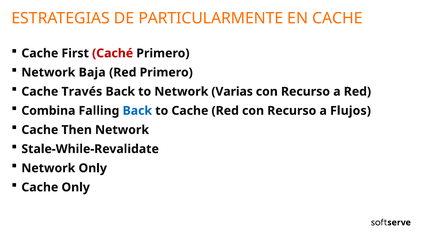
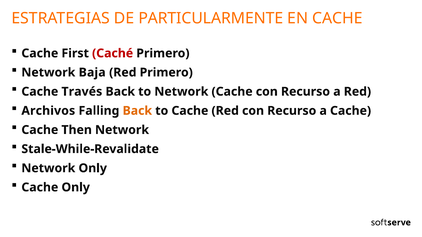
Network Varias: Varias -> Cache
Combina: Combina -> Archivos
Back at (137, 111) colour: blue -> orange
a Flujos: Flujos -> Cache
